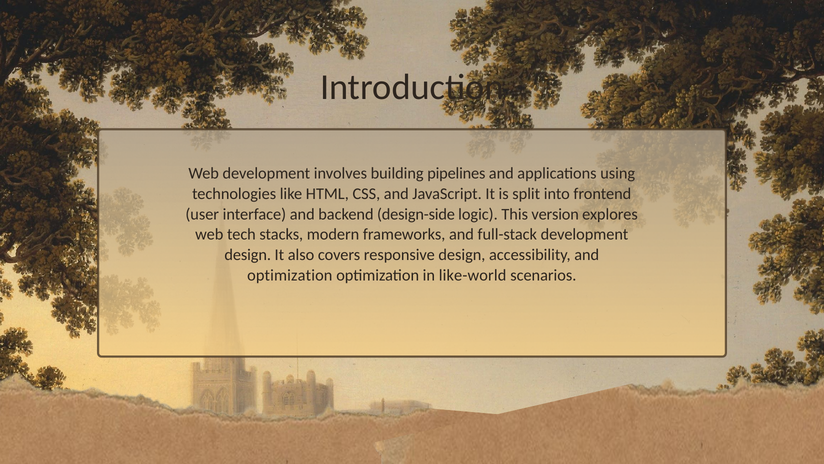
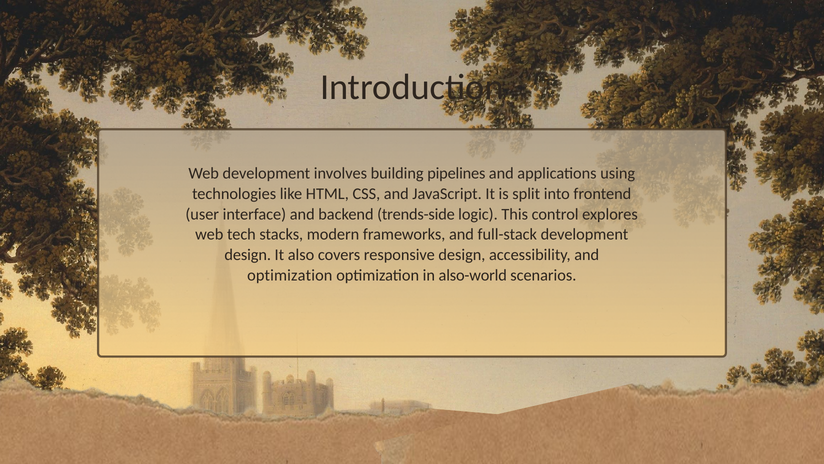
design-side: design-side -> trends-side
version: version -> control
like-world: like-world -> also-world
